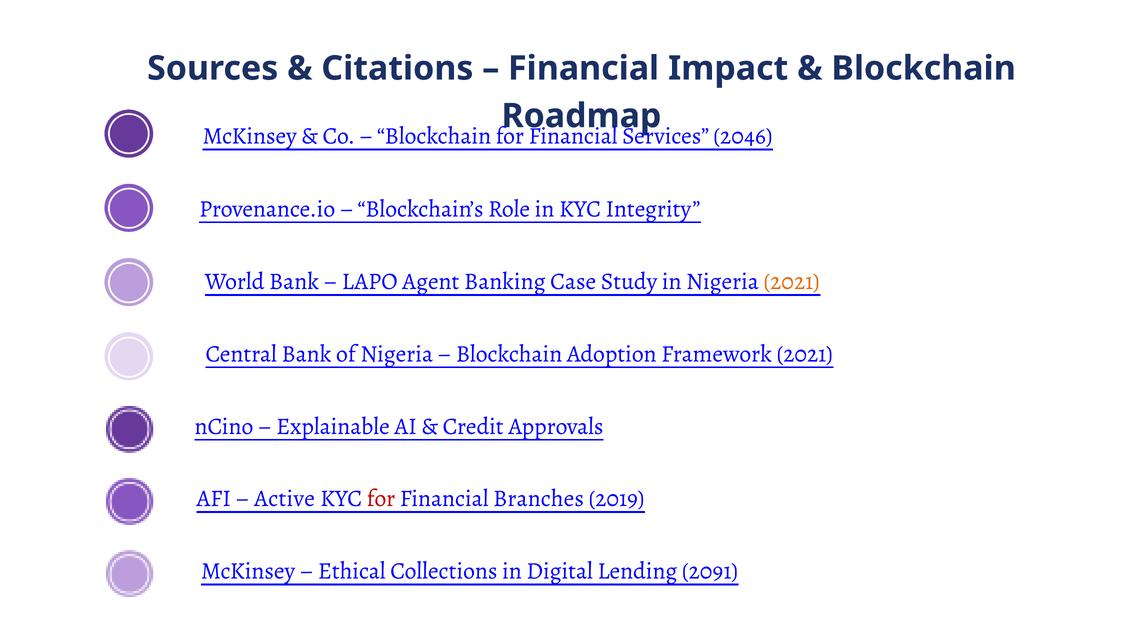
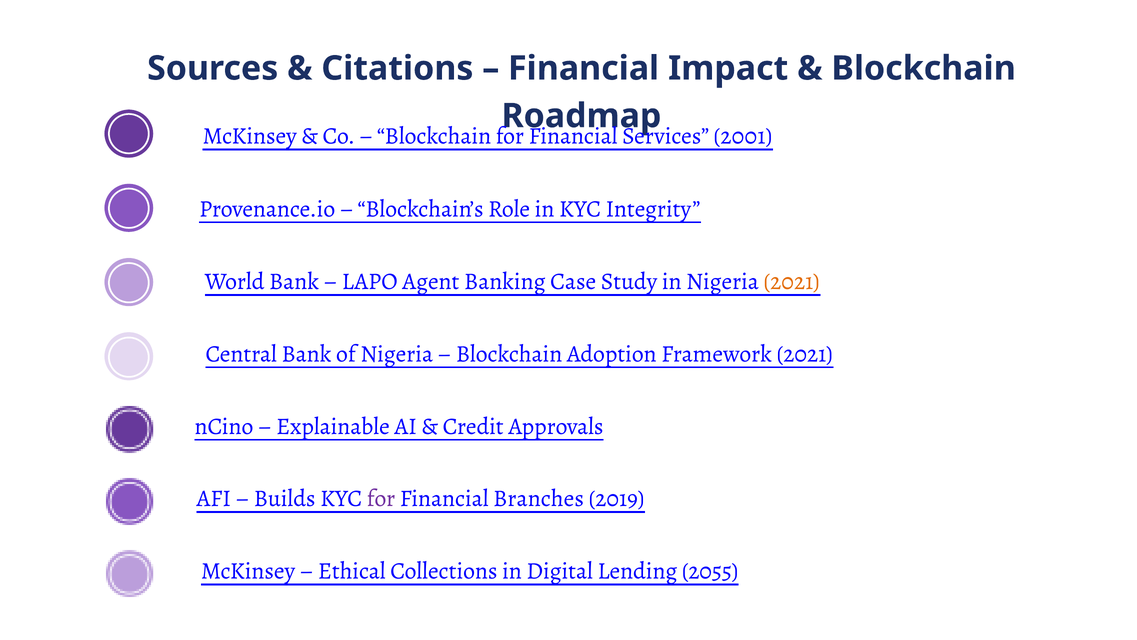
2046: 2046 -> 2001
Active: Active -> Builds
for at (381, 498) colour: red -> purple
2091: 2091 -> 2055
